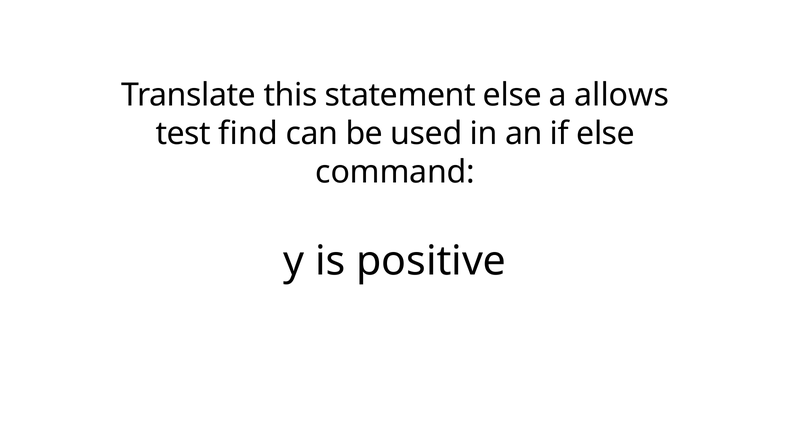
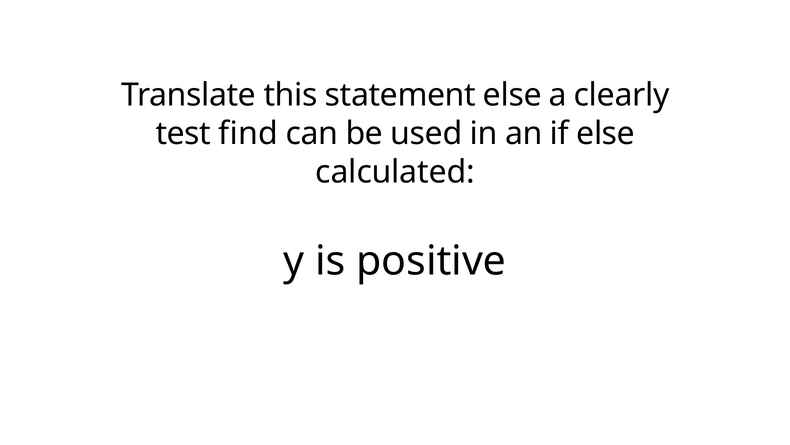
allows: allows -> clearly
command: command -> calculated
